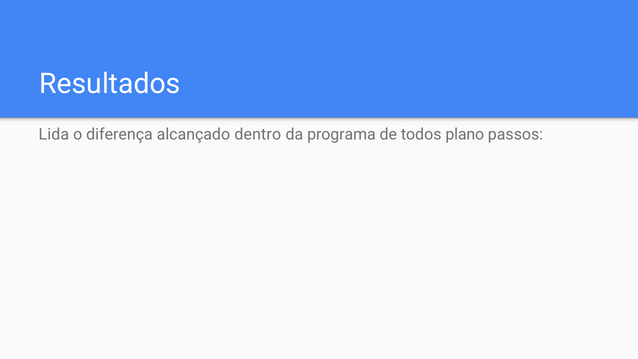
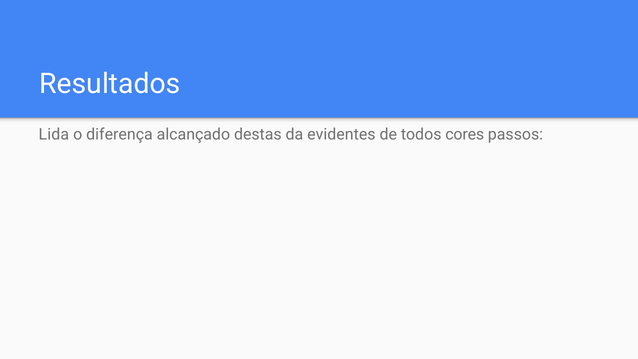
dentro: dentro -> destas
programa: programa -> evidentes
plano: plano -> cores
